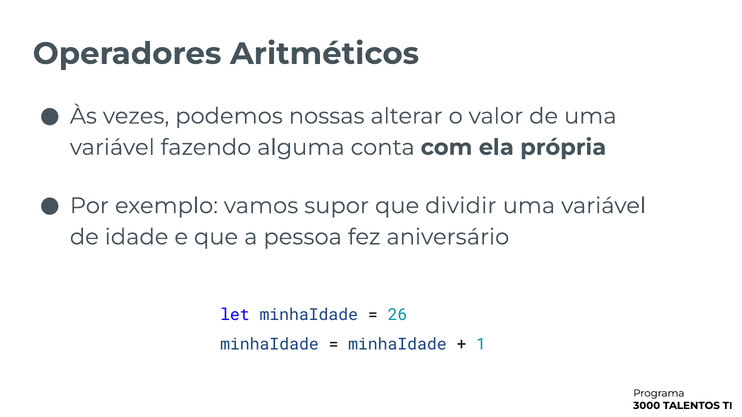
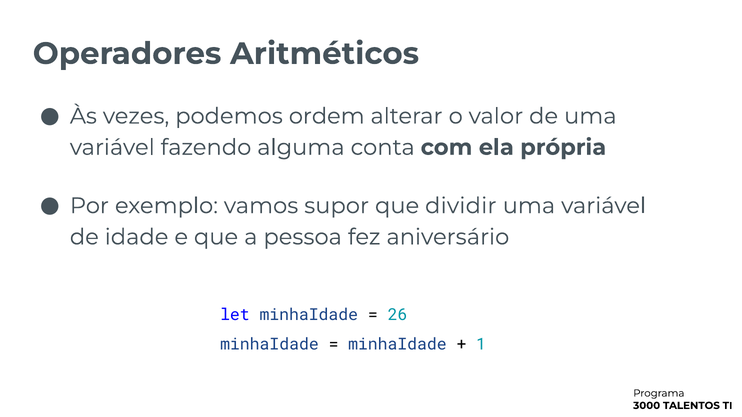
nossas: nossas -> ordem
